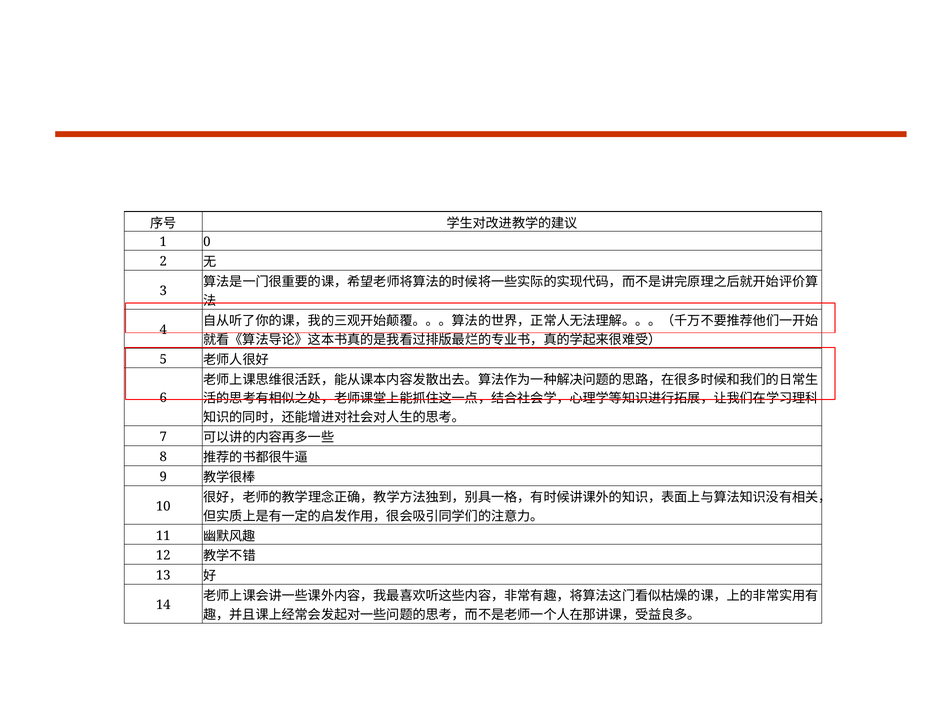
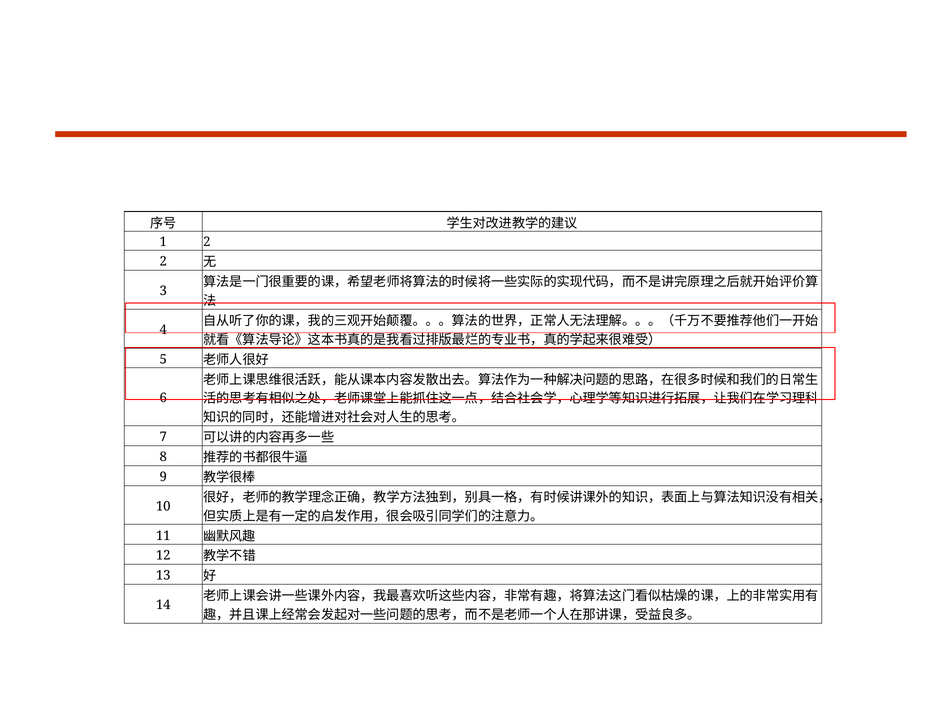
1 0: 0 -> 2
